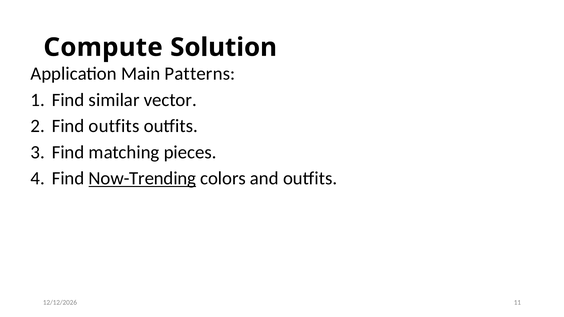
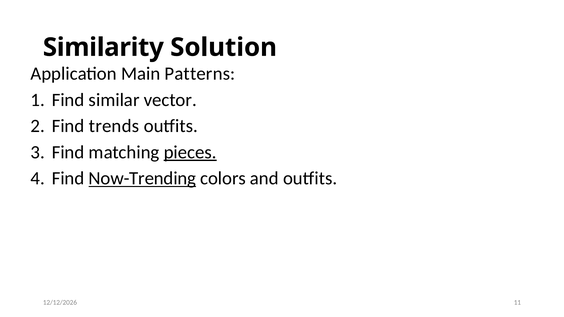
Compute: Compute -> Similarity
Find outfits: outfits -> trends
pieces underline: none -> present
